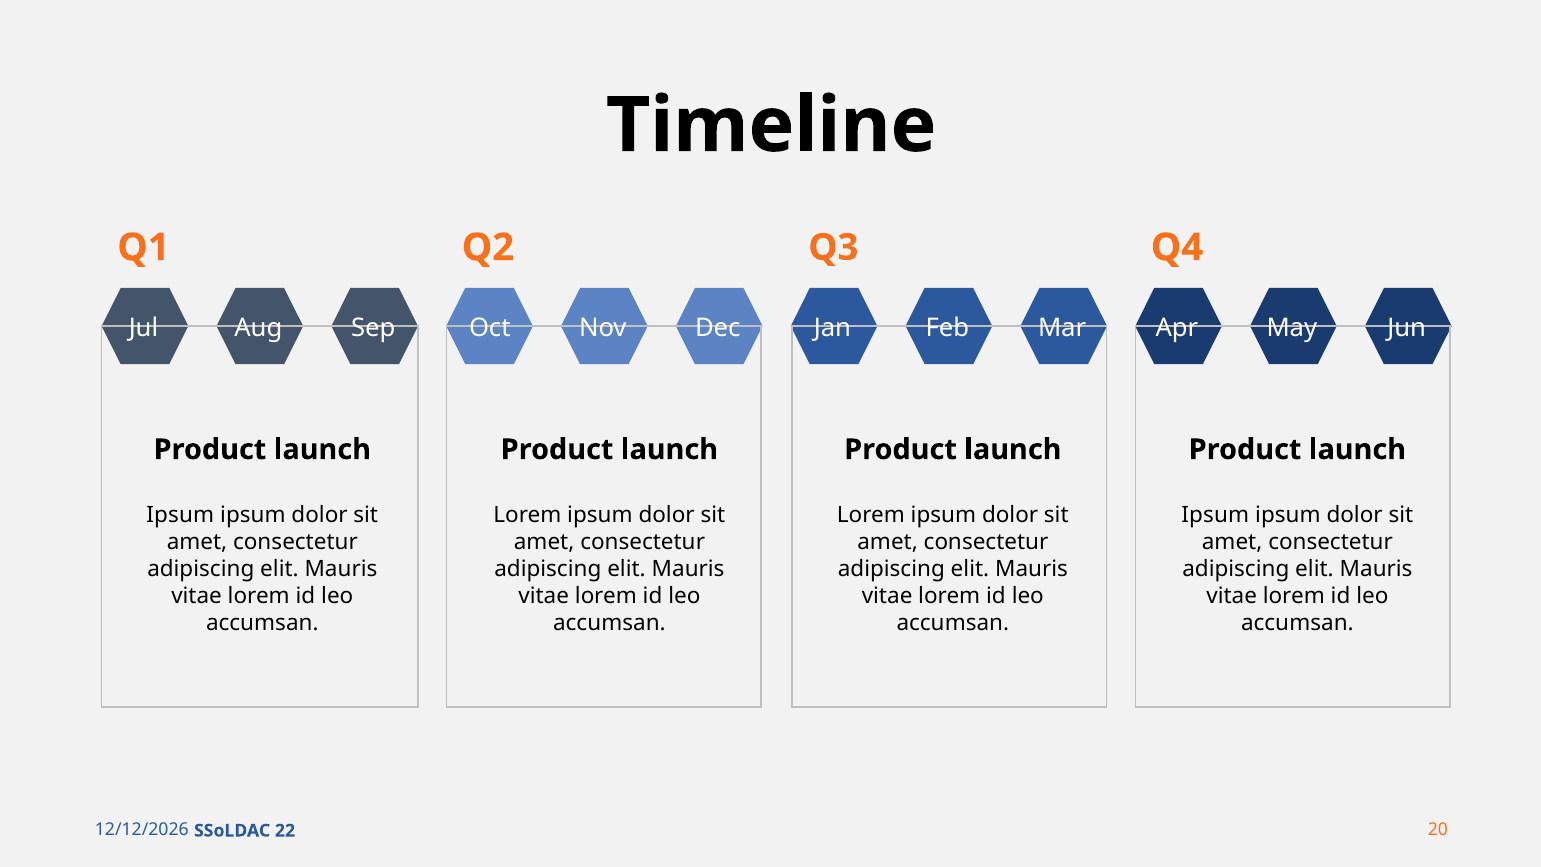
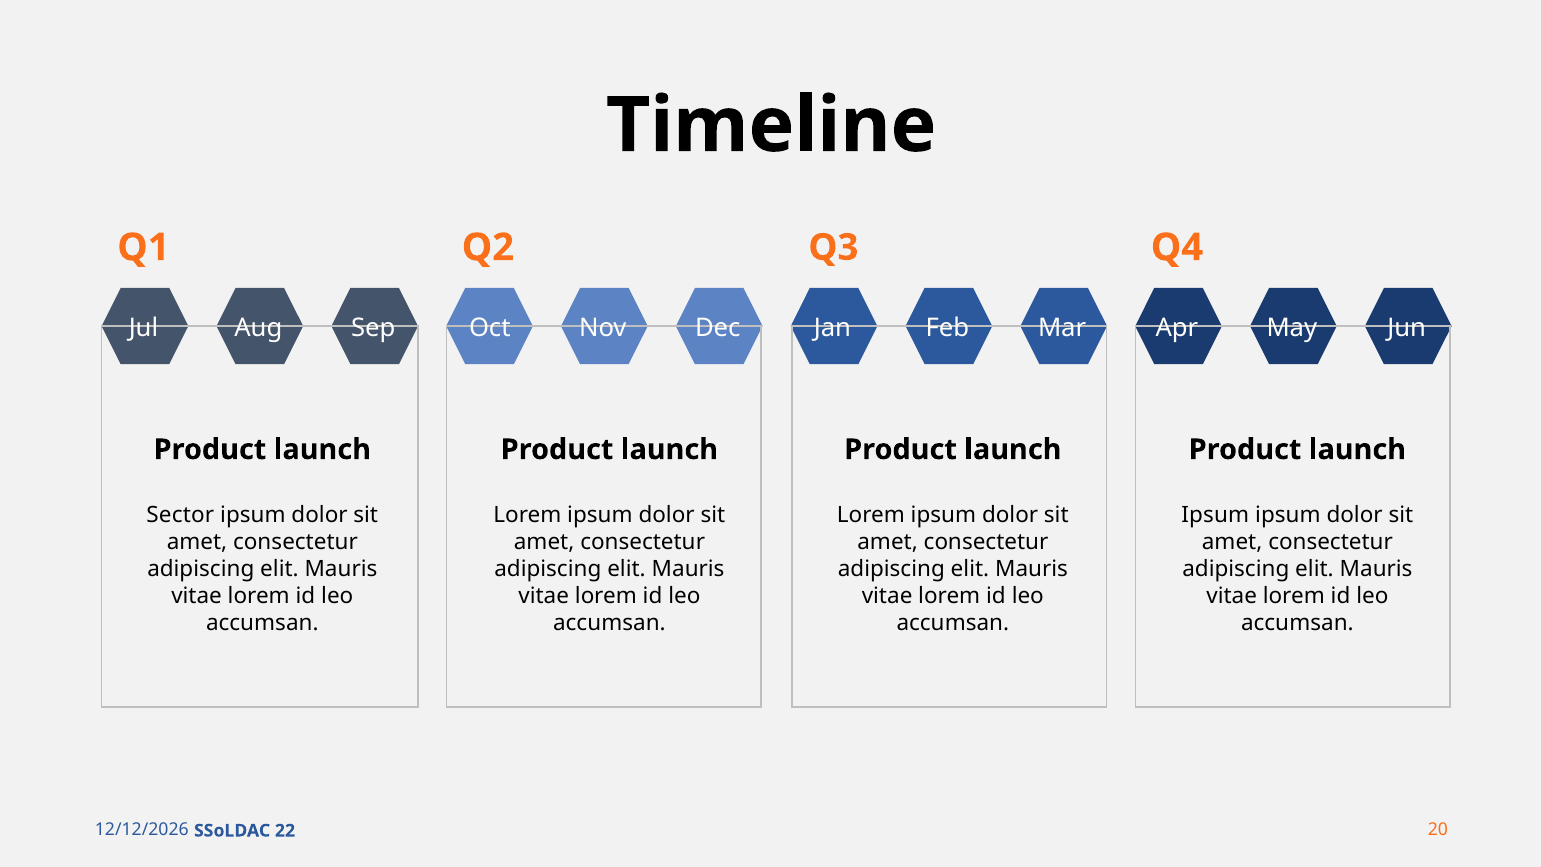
Ipsum at (180, 515): Ipsum -> Sector
